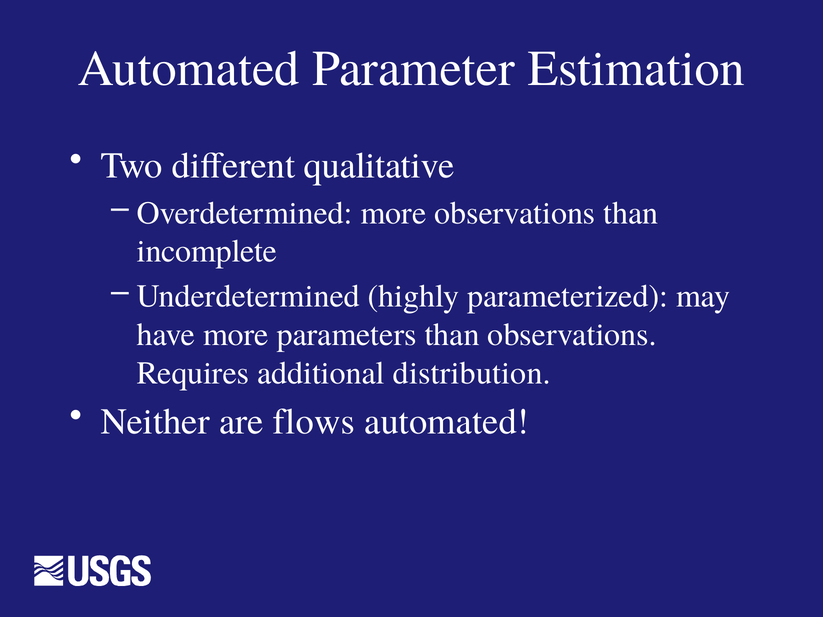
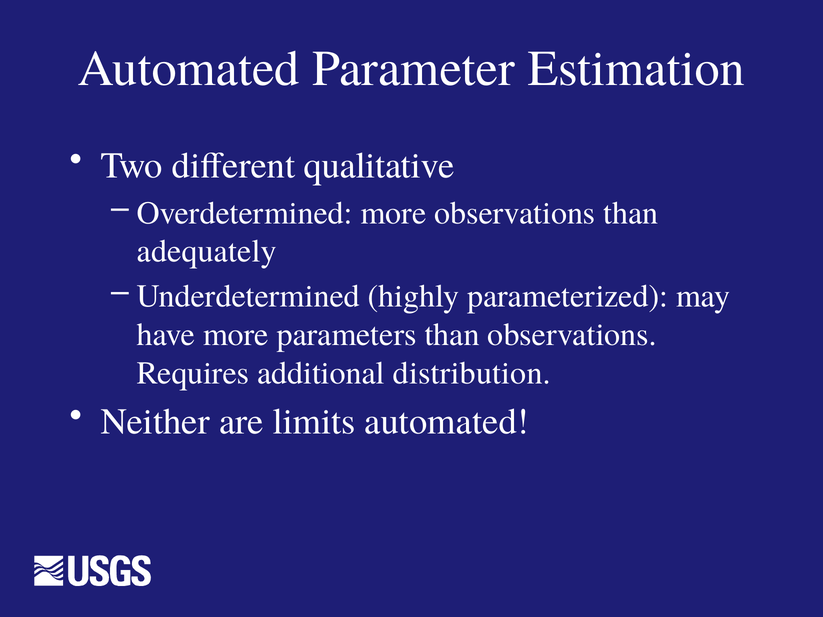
incomplete: incomplete -> adequately
flows: flows -> limits
